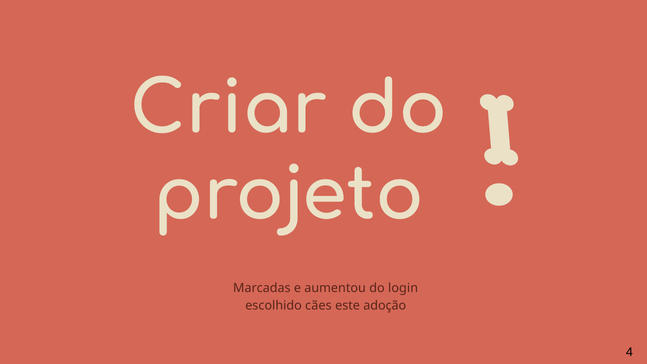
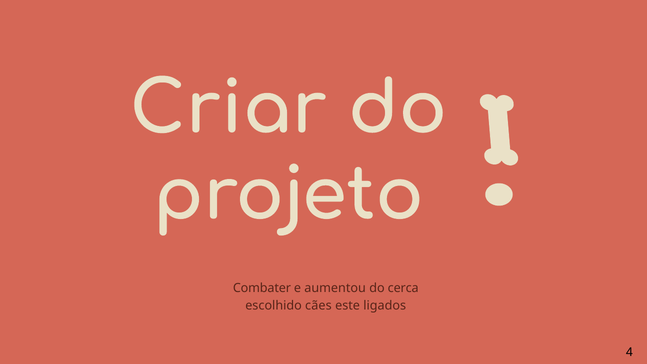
Marcadas: Marcadas -> Combater
login: login -> cerca
adoção: adoção -> ligados
